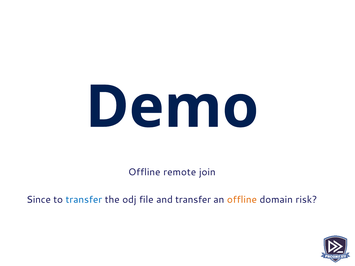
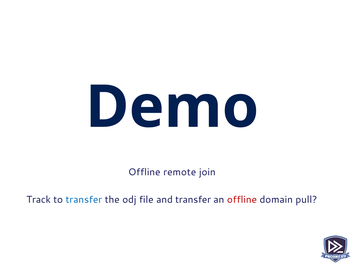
Since: Since -> Track
offline at (242, 200) colour: orange -> red
risk: risk -> pull
